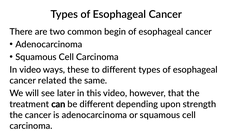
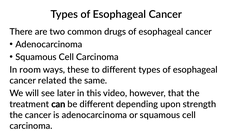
begin: begin -> drugs
In video: video -> room
